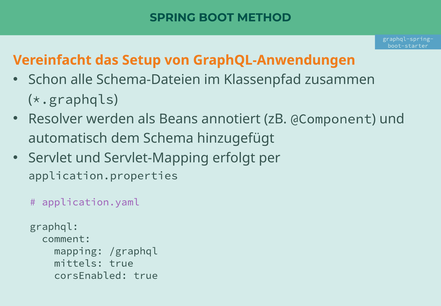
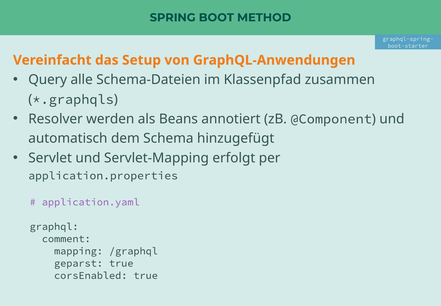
Schon: Schon -> Query
mittels: mittels -> geparst
